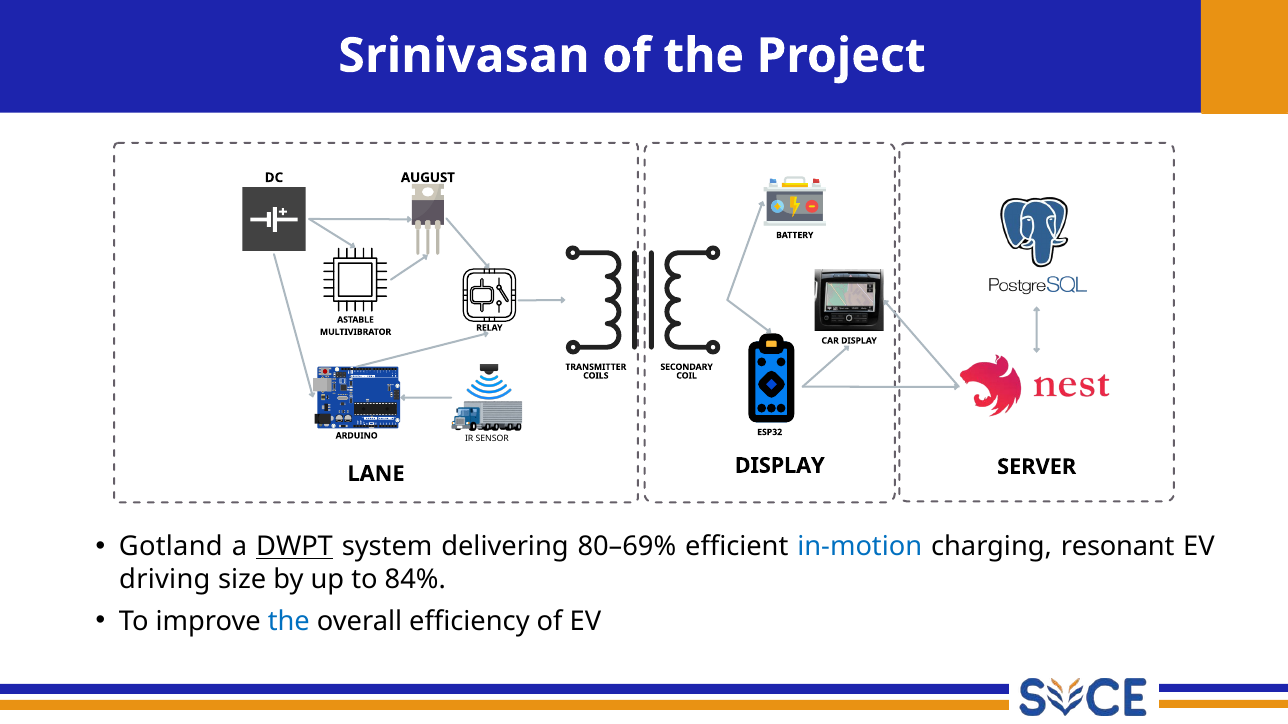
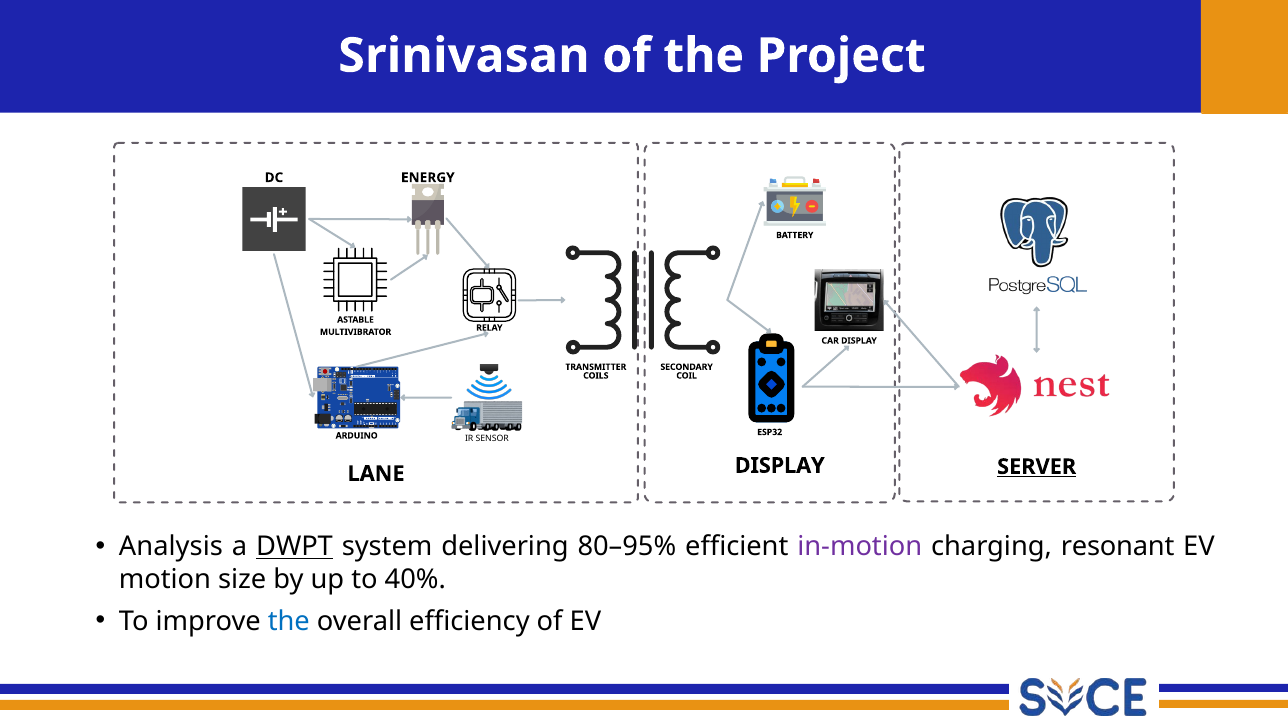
AUGUST: AUGUST -> ENERGY
SERVER underline: none -> present
Gotland: Gotland -> Analysis
80–69%: 80–69% -> 80–95%
in-motion colour: blue -> purple
driving: driving -> motion
84%: 84% -> 40%
